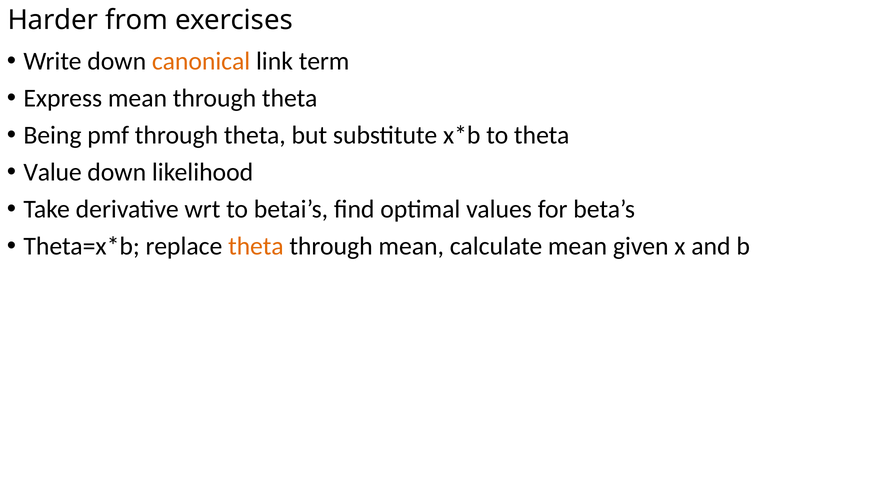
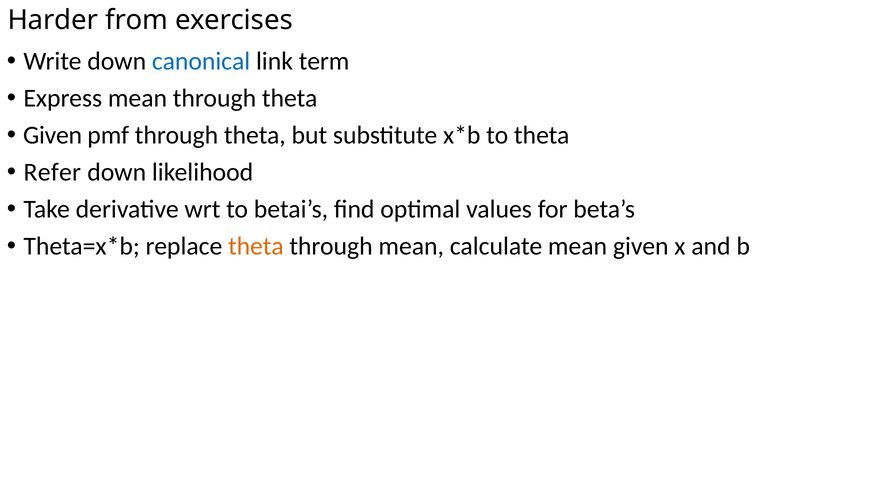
canonical colour: orange -> blue
Being at (52, 135): Being -> Given
Value: Value -> Refer
